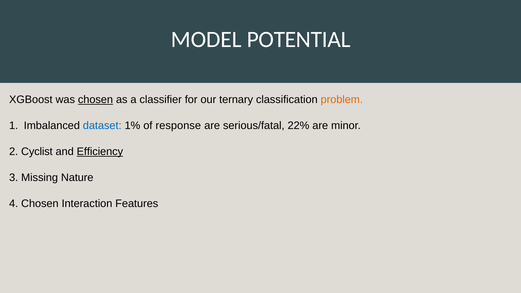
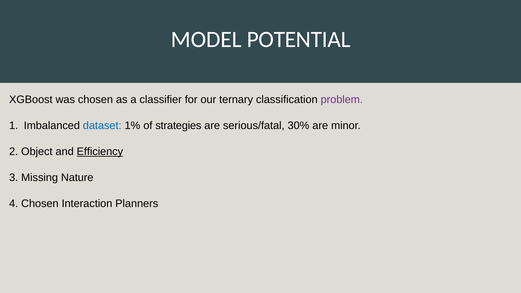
chosen at (95, 100) underline: present -> none
problem colour: orange -> purple
response: response -> strategies
22%: 22% -> 30%
Cyclist: Cyclist -> Object
Features: Features -> Planners
